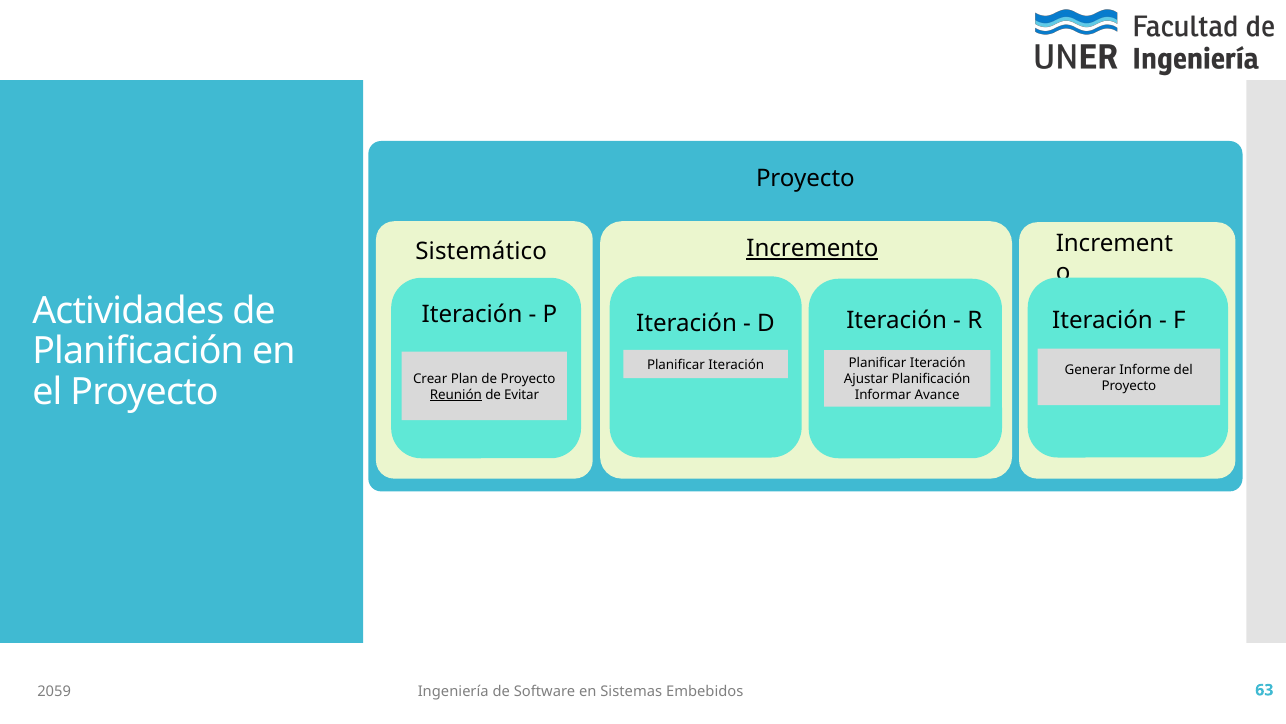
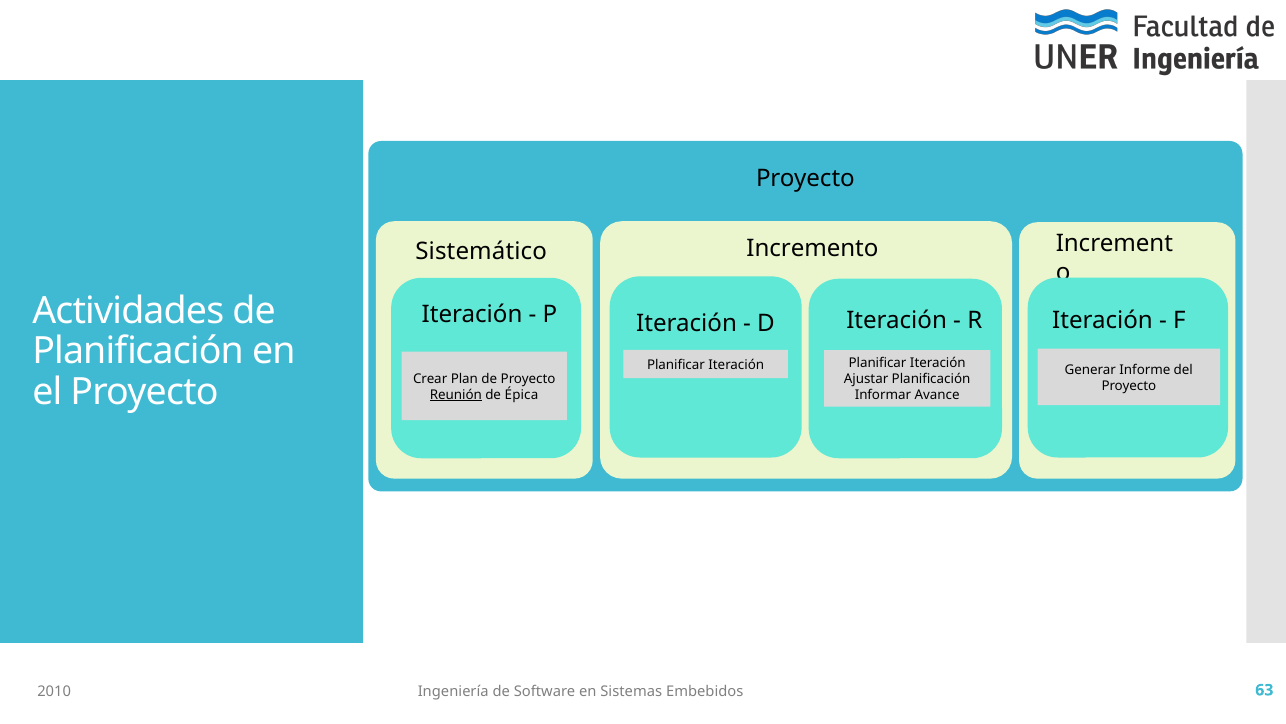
Incremento underline: present -> none
Evitar: Evitar -> Épica
2059: 2059 -> 2010
